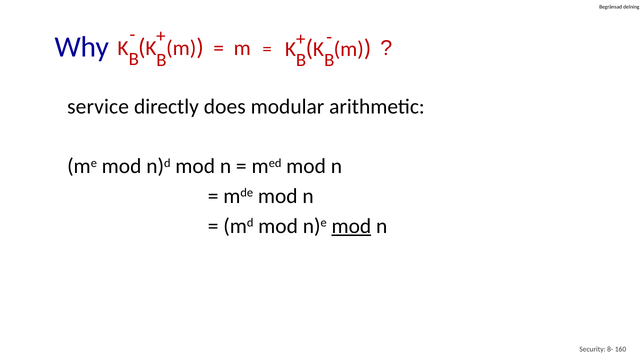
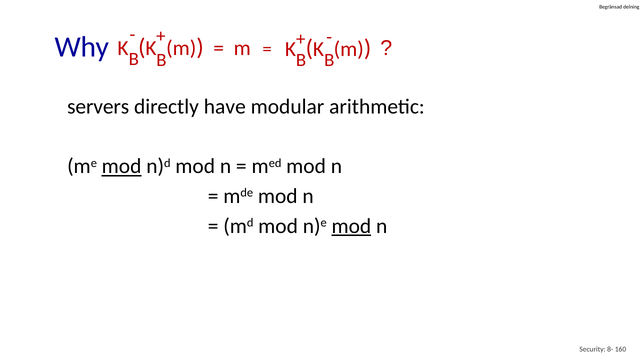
service: service -> servers
does: does -> have
mod at (122, 167) underline: none -> present
